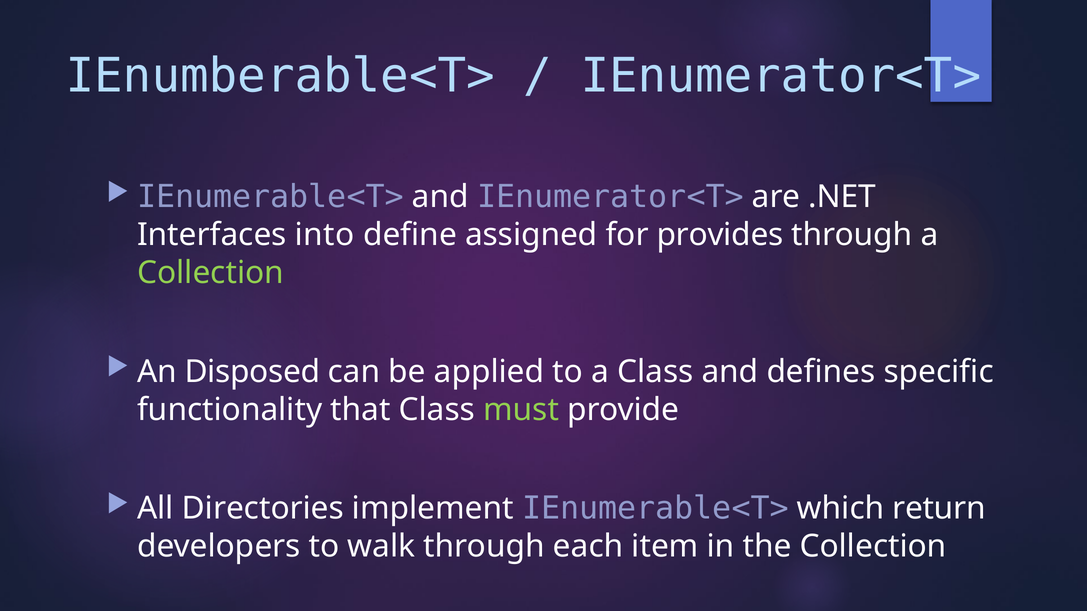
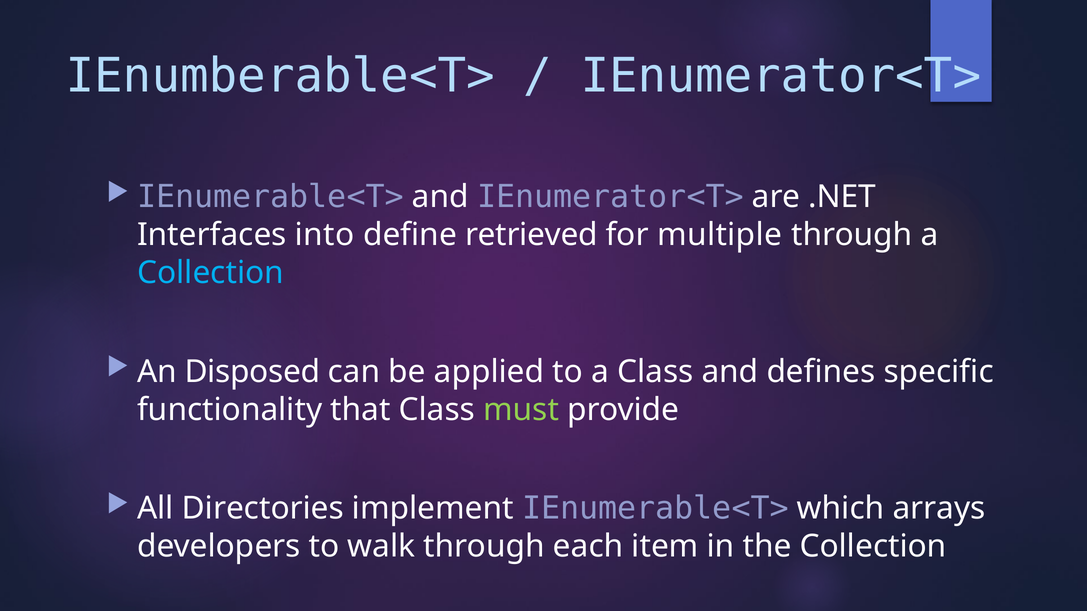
assigned: assigned -> retrieved
provides: provides -> multiple
Collection at (211, 273) colour: light green -> light blue
return: return -> arrays
